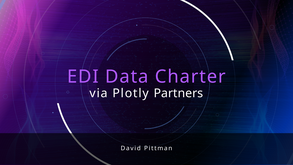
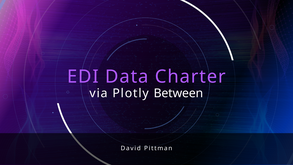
Partners: Partners -> Between
